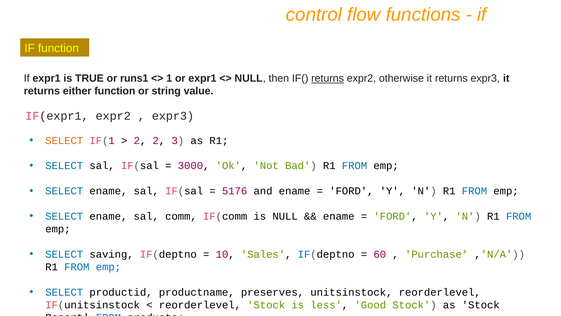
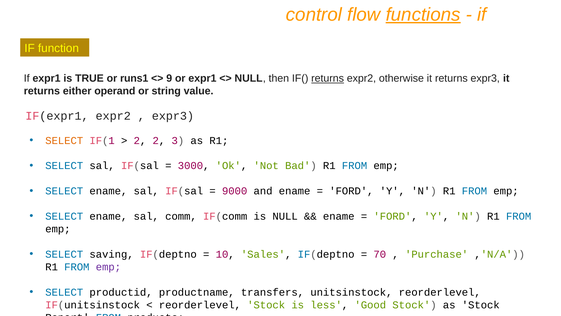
functions underline: none -> present
1: 1 -> 9
either function: function -> operand
5176: 5176 -> 9000
60: 60 -> 70
emp at (108, 267) colour: blue -> purple
preserves: preserves -> transfers
